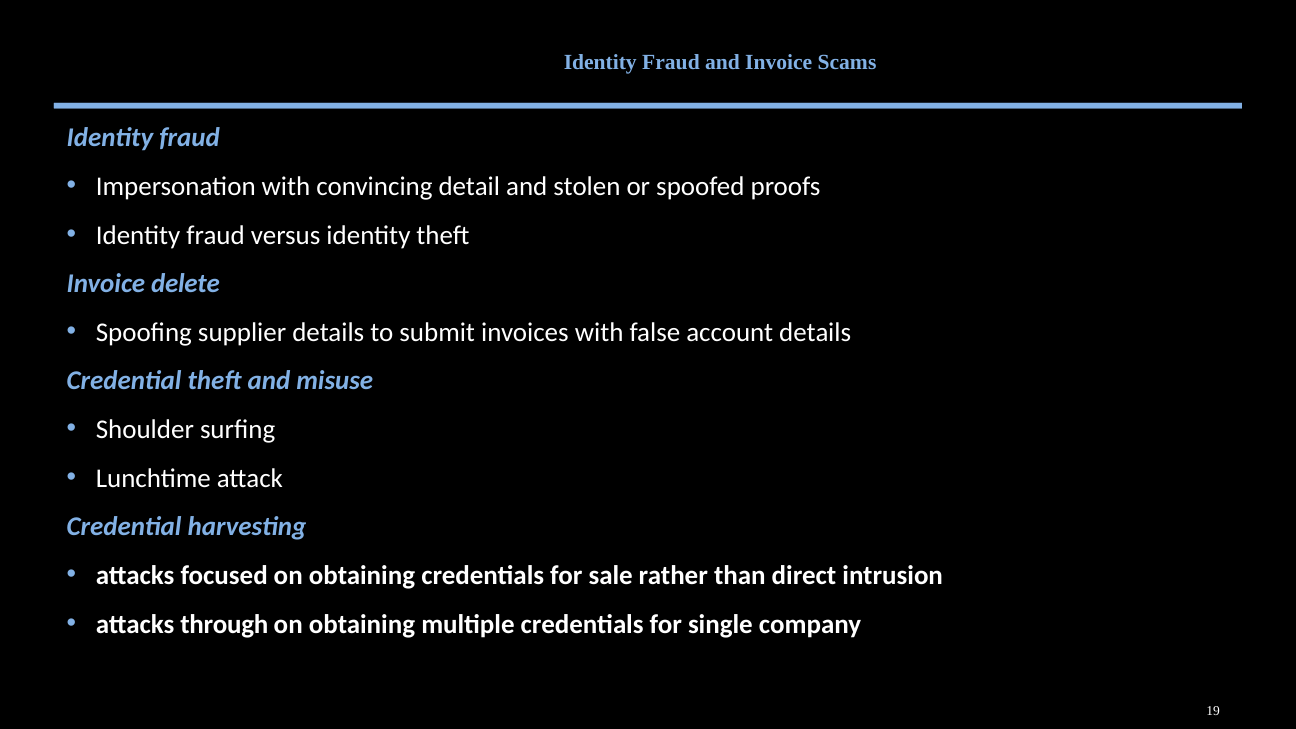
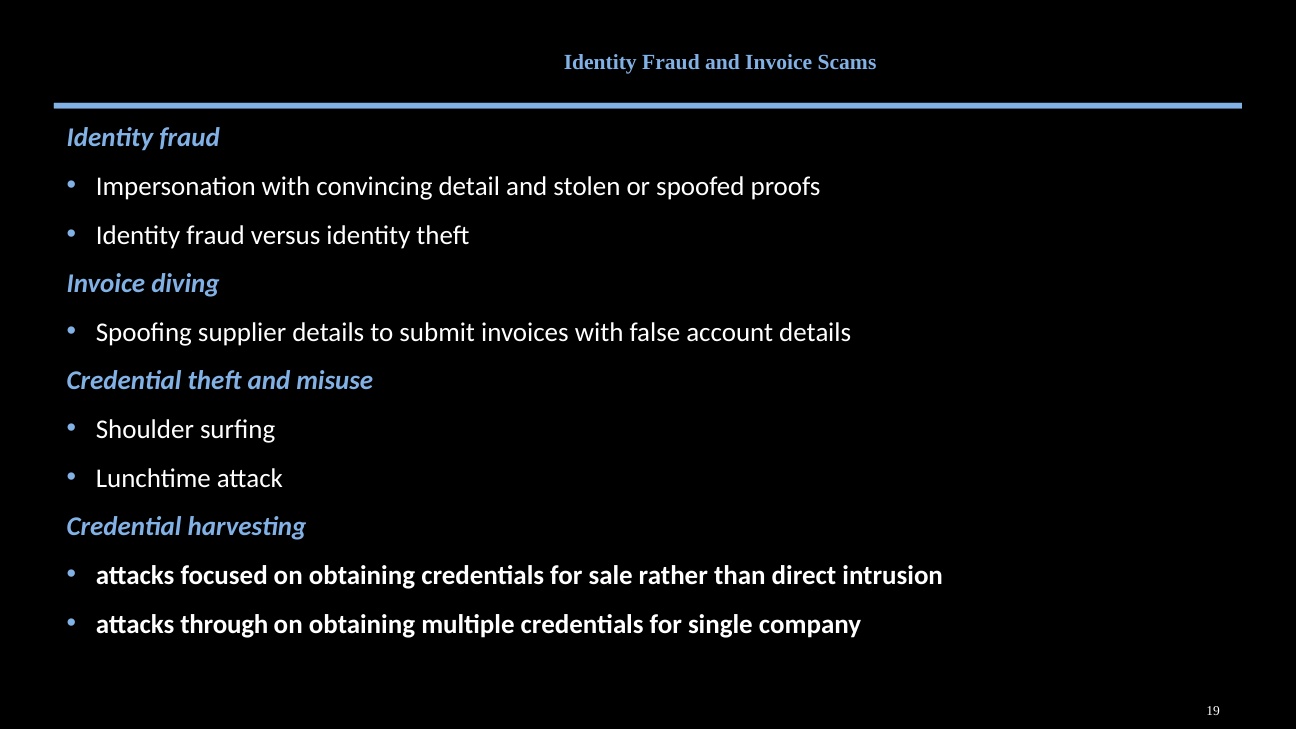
delete: delete -> diving
